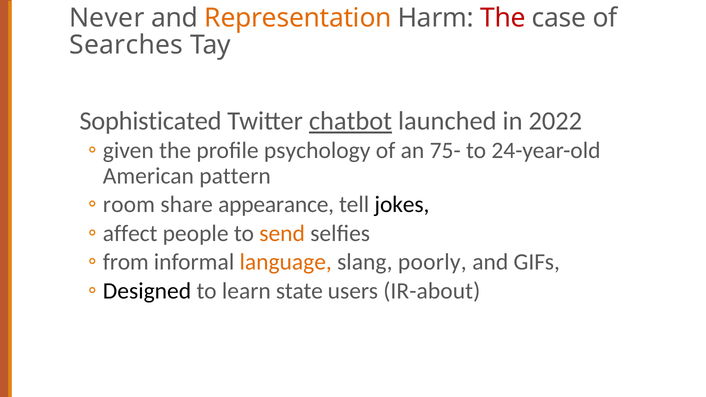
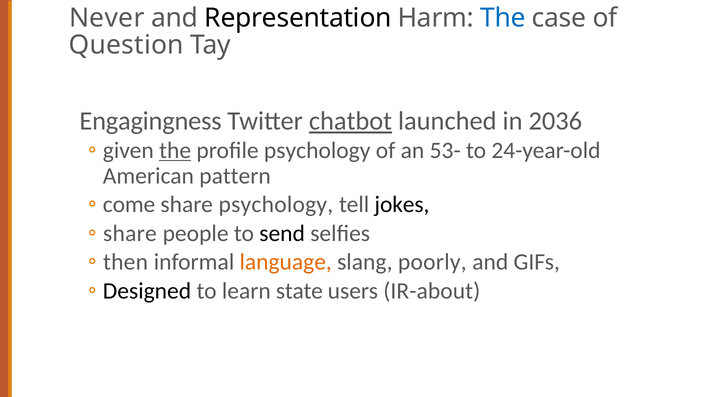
Representation colour: orange -> black
The at (503, 18) colour: red -> blue
Searches: Searches -> Question
Sophisticated: Sophisticated -> Engagingness
2022: 2022 -> 2036
the at (175, 150) underline: none -> present
75-: 75- -> 53-
room: room -> come
share appearance: appearance -> psychology
affect at (130, 233): affect -> share
send colour: orange -> black
from: from -> then
